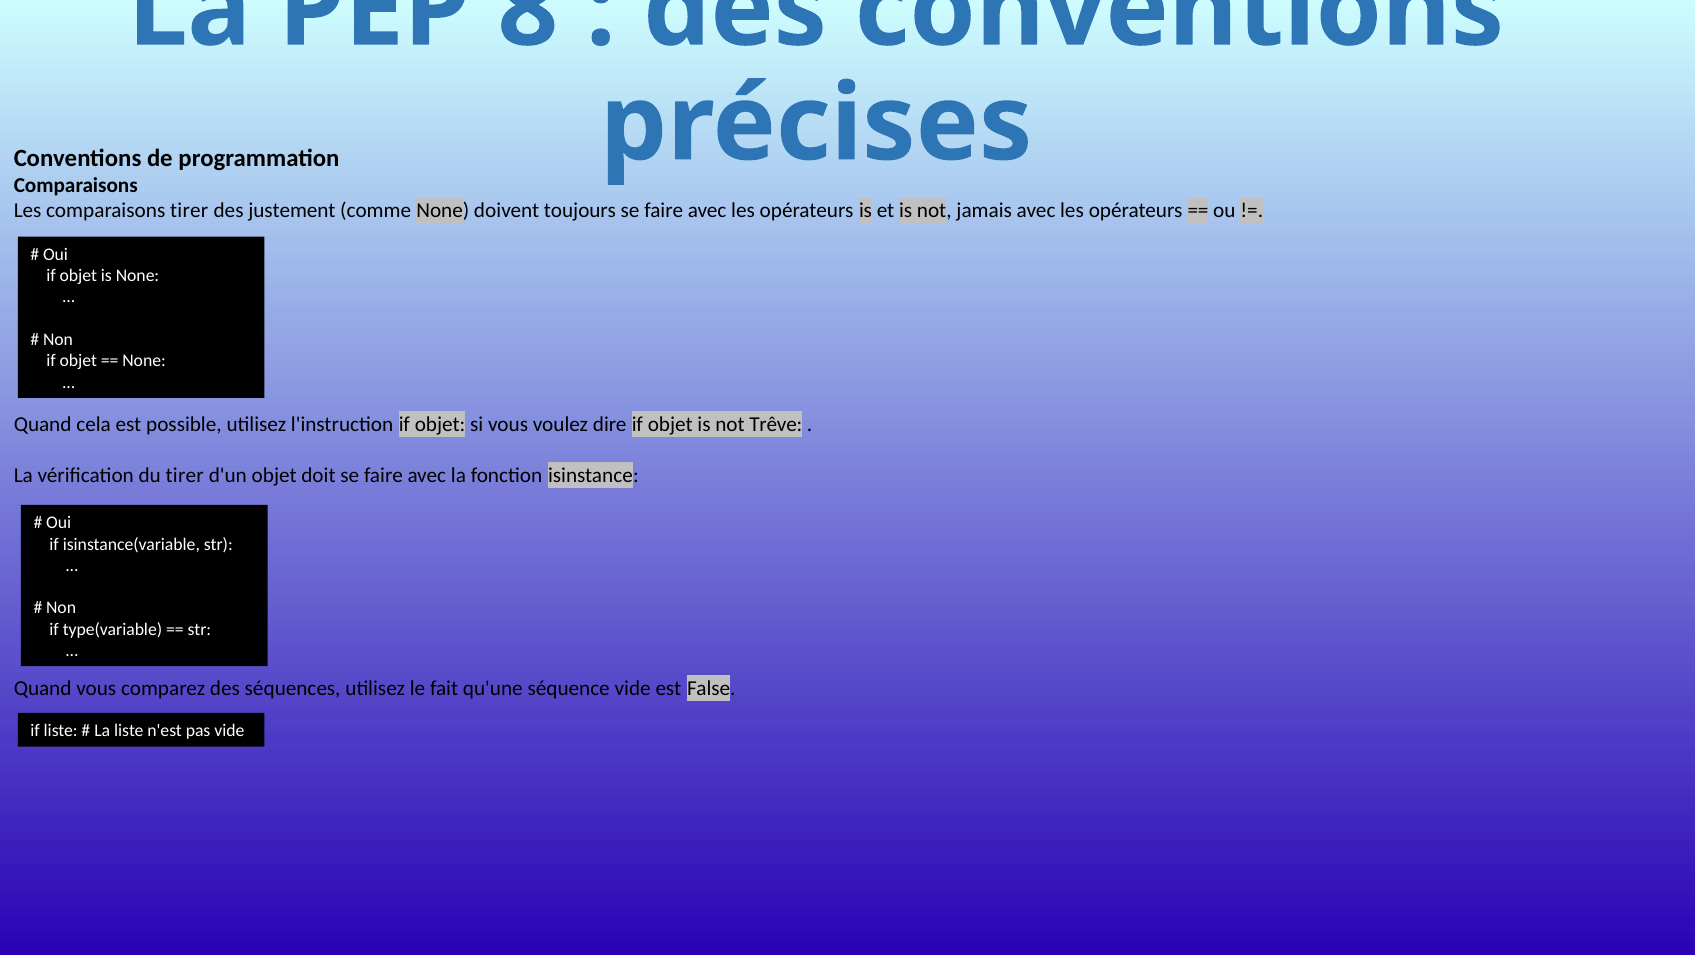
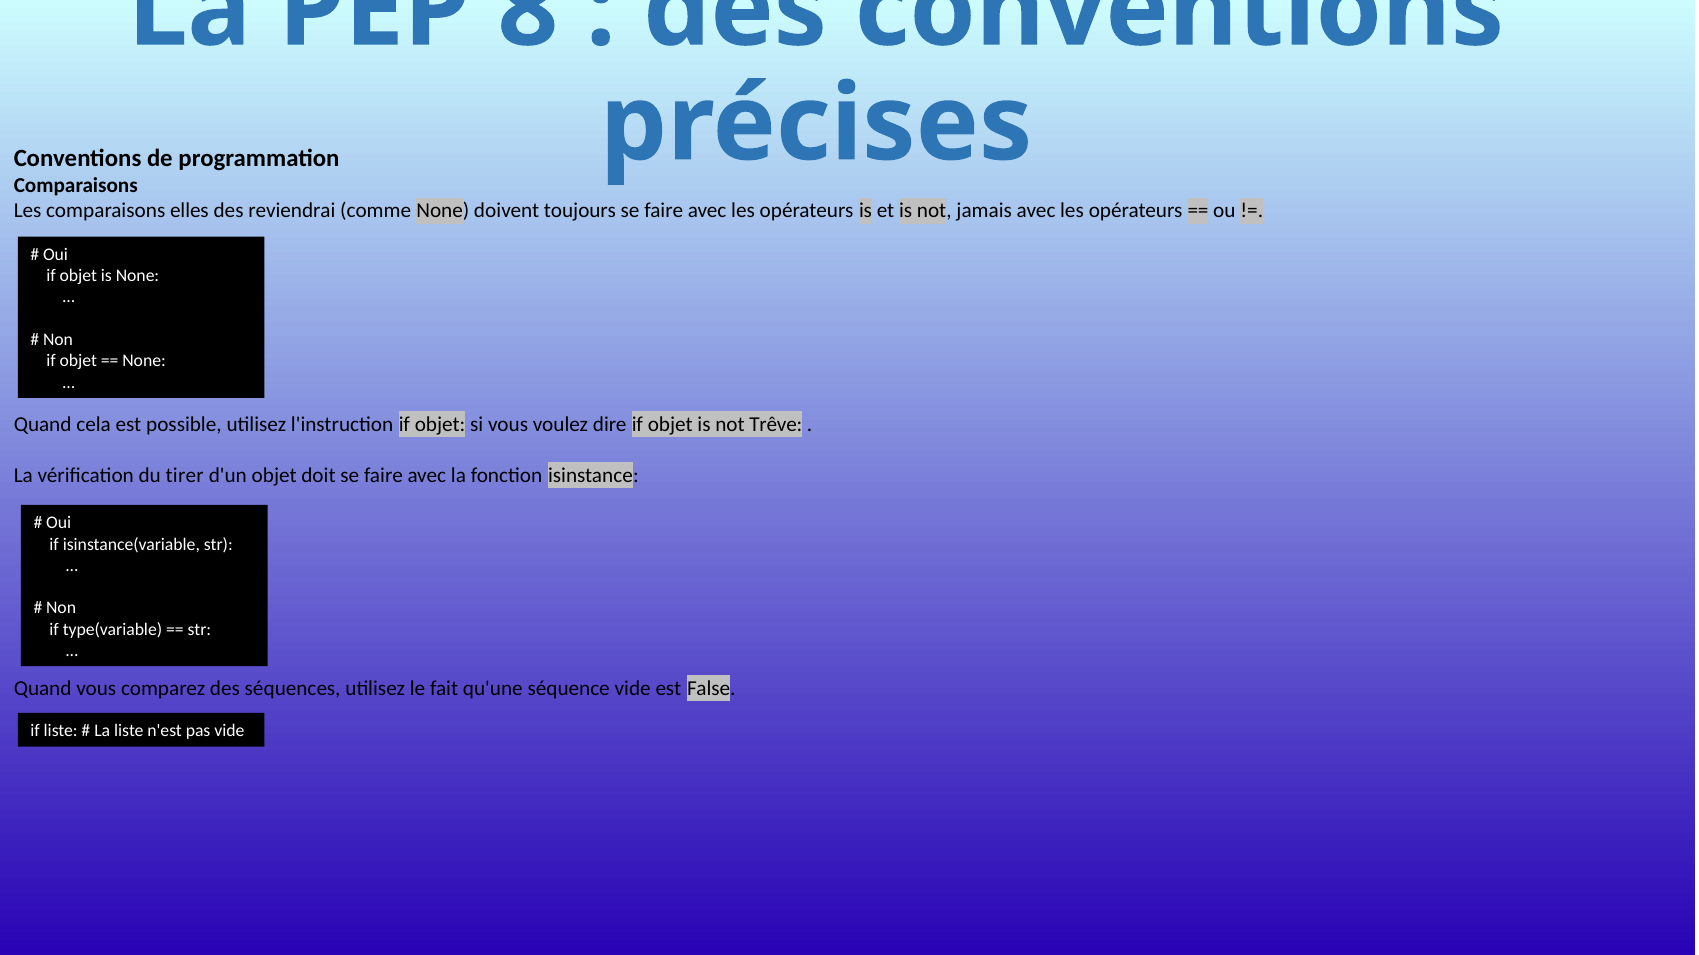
comparaisons tirer: tirer -> elles
justement: justement -> reviendrai
